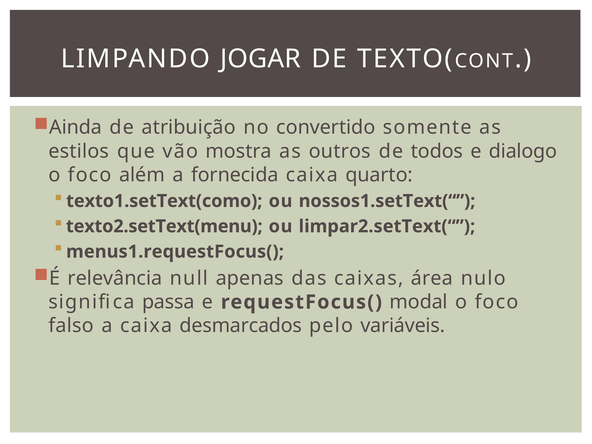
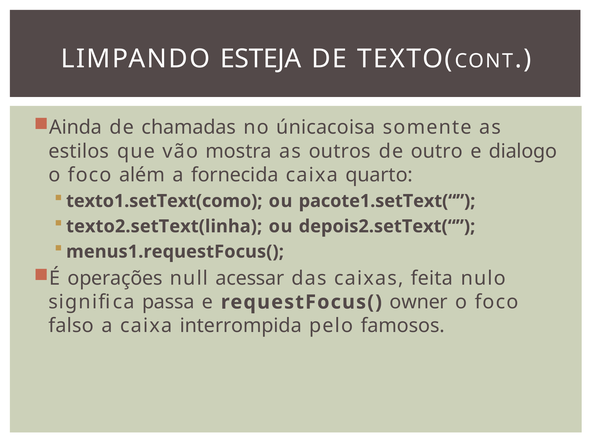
JOGAR: JOGAR -> ESTEJA
atribuição: atribuição -> chamadas
convertido: convertido -> únicacoisa
todos: todos -> outro
nossos1.setText(“: nossos1.setText(“ -> pacote1.setText(“
texto2.setText(menu: texto2.setText(menu -> texto2.setText(linha
limpar2.setText(“: limpar2.setText(“ -> depois2.setText(“
relevância: relevância -> operações
apenas: apenas -> acessar
área: área -> feita
modal: modal -> owner
desmarcados: desmarcados -> interrompida
variáveis: variáveis -> famosos
